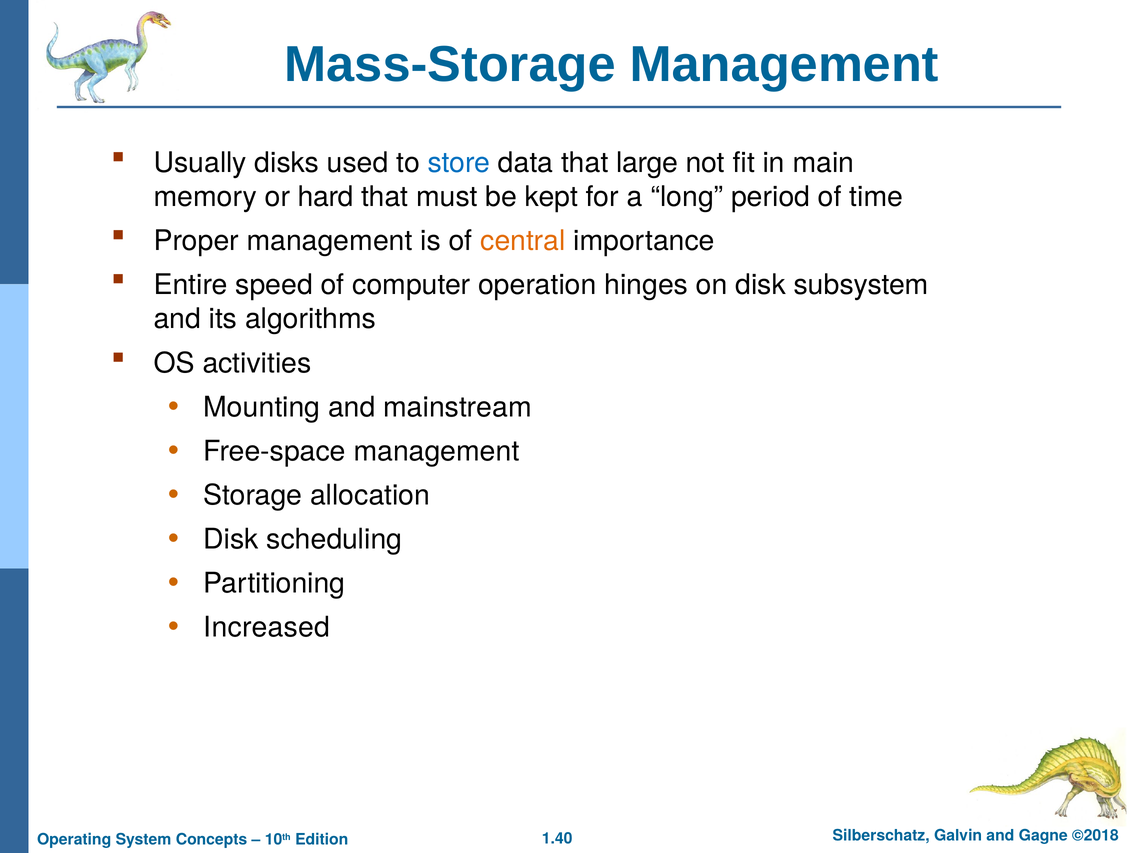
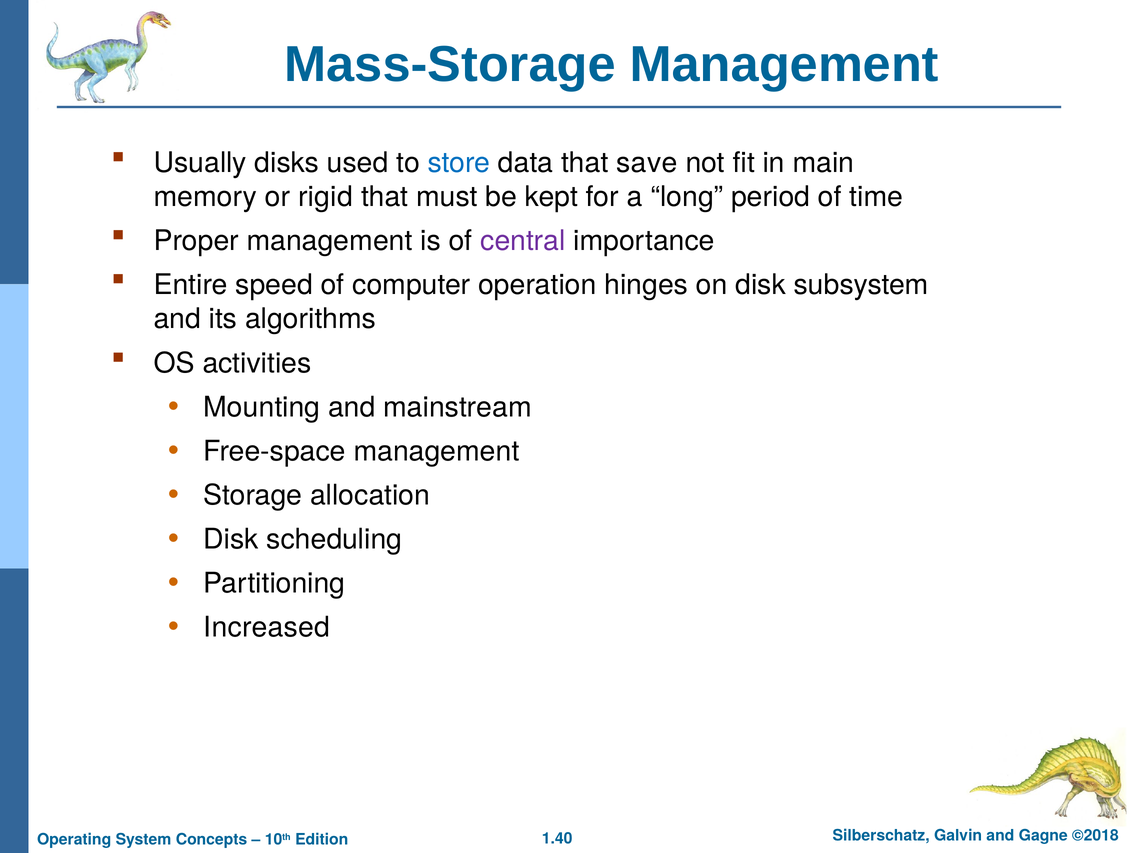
large: large -> save
hard: hard -> rigid
central colour: orange -> purple
